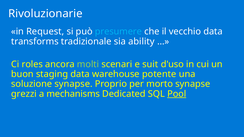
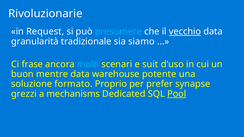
vecchio underline: none -> present
transforms: transforms -> granularità
ability: ability -> siamo
roles: roles -> frase
molti colour: light green -> light blue
staging: staging -> mentre
soluzione synapse: synapse -> formato
morto: morto -> prefer
